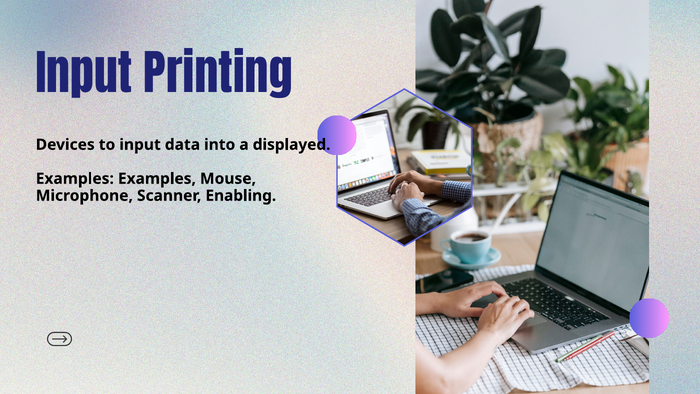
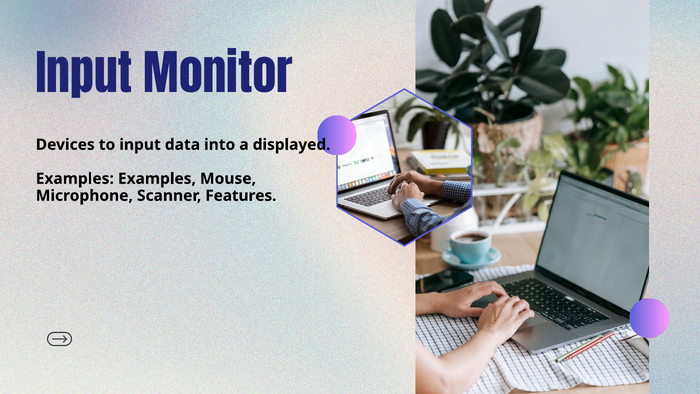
Printing: Printing -> Monitor
Enabling: Enabling -> Features
